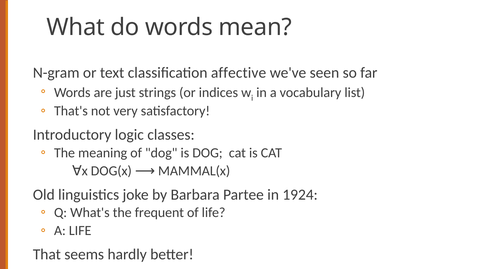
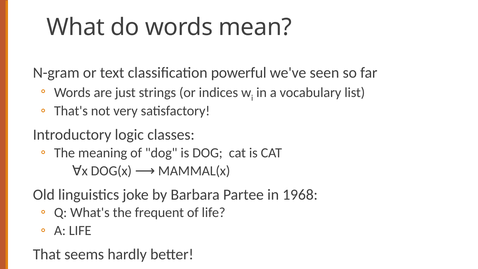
affective: affective -> powerful
1924: 1924 -> 1968
